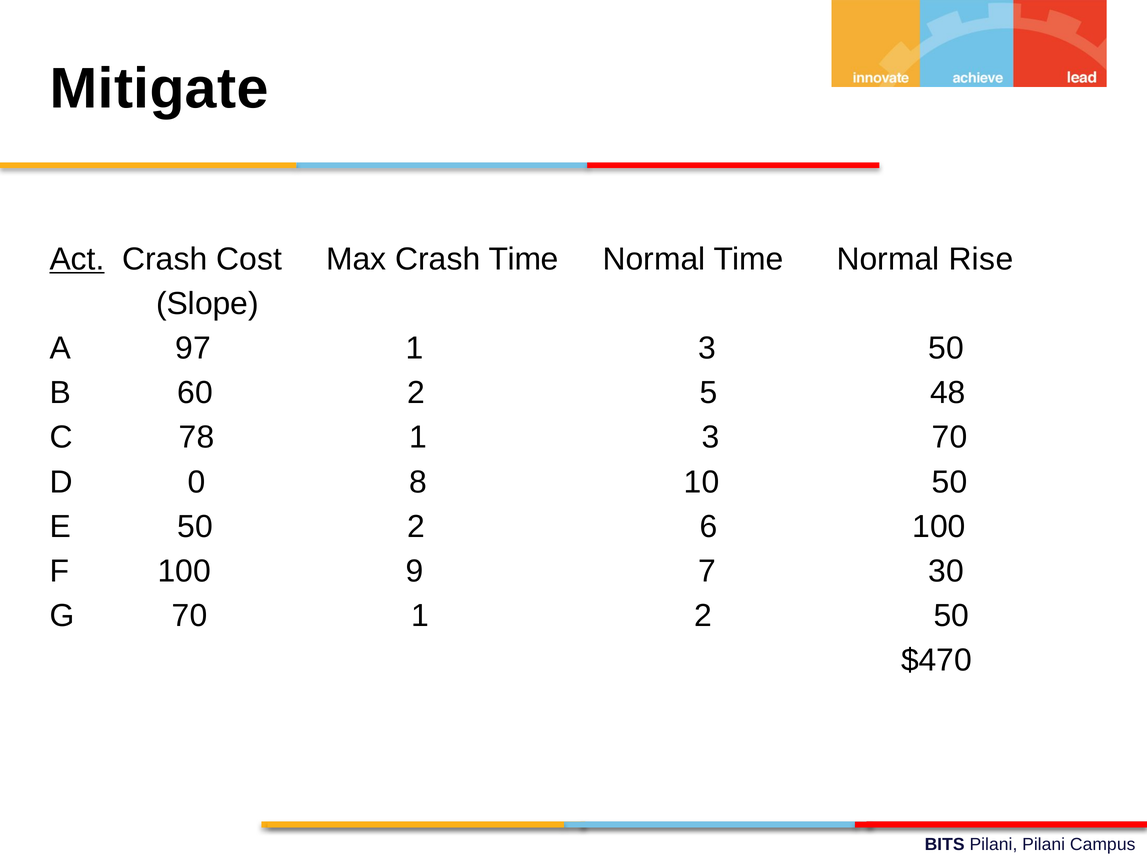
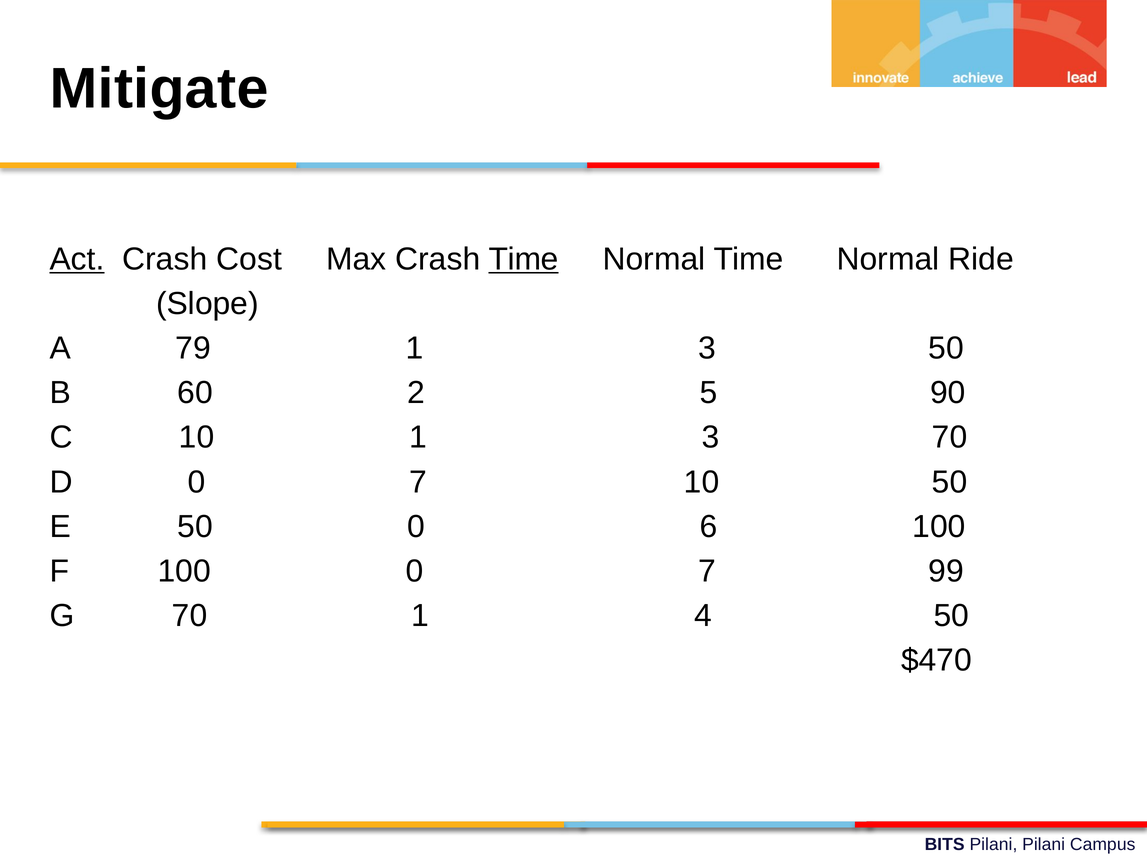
Time at (524, 259) underline: none -> present
Rise: Rise -> Ride
97: 97 -> 79
48: 48 -> 90
C 78: 78 -> 10
D 0 8: 8 -> 7
50 2: 2 -> 0
100 9: 9 -> 0
30: 30 -> 99
1 2: 2 -> 4
